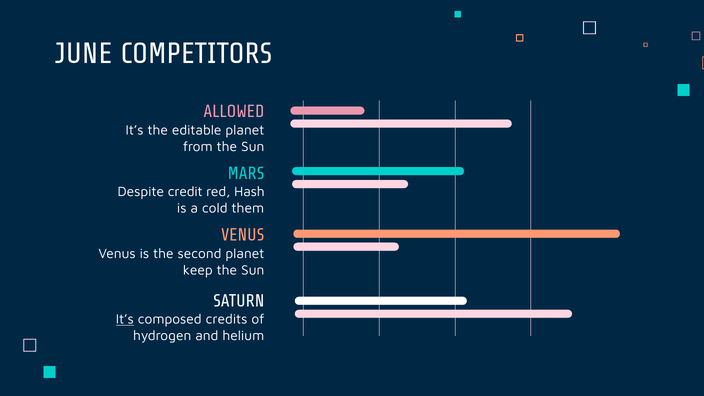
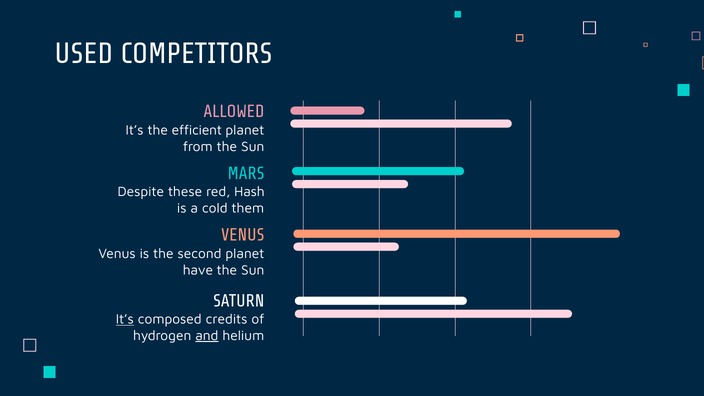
JUNE: JUNE -> USED
editable: editable -> efficient
credit: credit -> these
keep: keep -> have
and underline: none -> present
